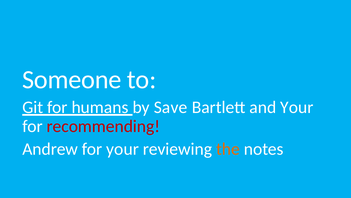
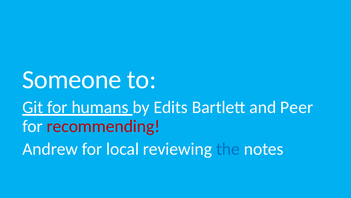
Save: Save -> Edits
and Your: Your -> Peer
for your: your -> local
the colour: orange -> blue
